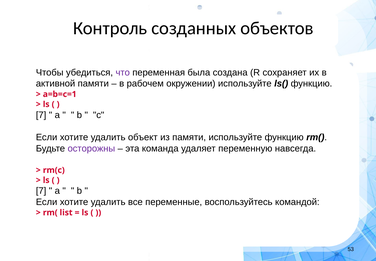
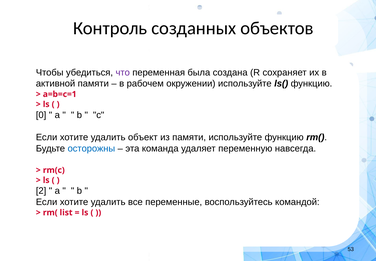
7 at (41, 115): 7 -> 0
осторожны colour: purple -> blue
7 at (41, 191): 7 -> 2
